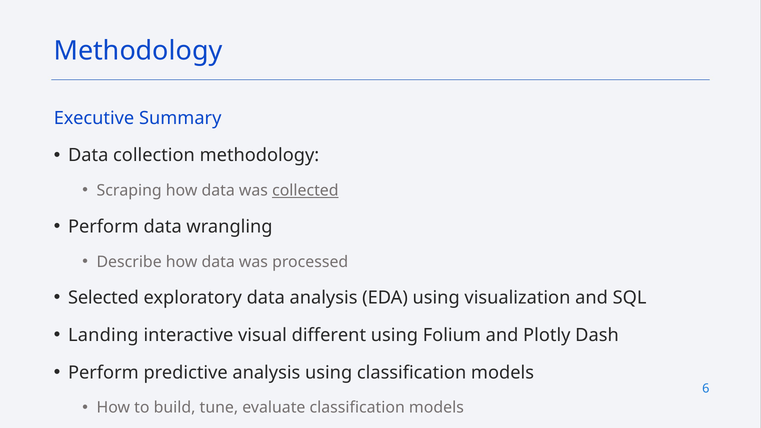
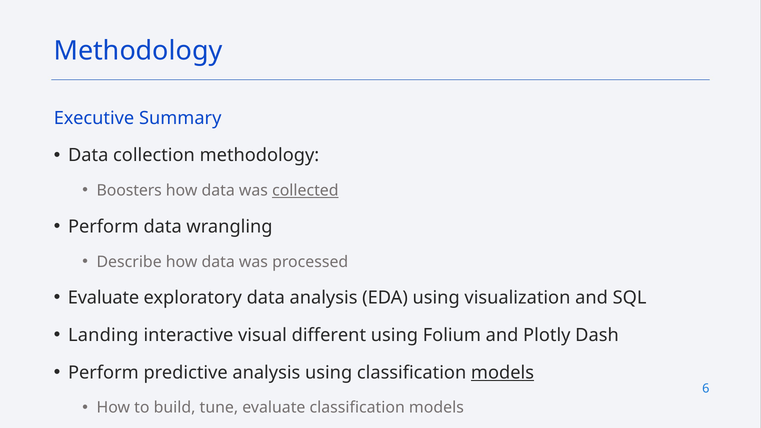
Scraping: Scraping -> Boosters
Selected at (103, 298): Selected -> Evaluate
models at (502, 373) underline: none -> present
